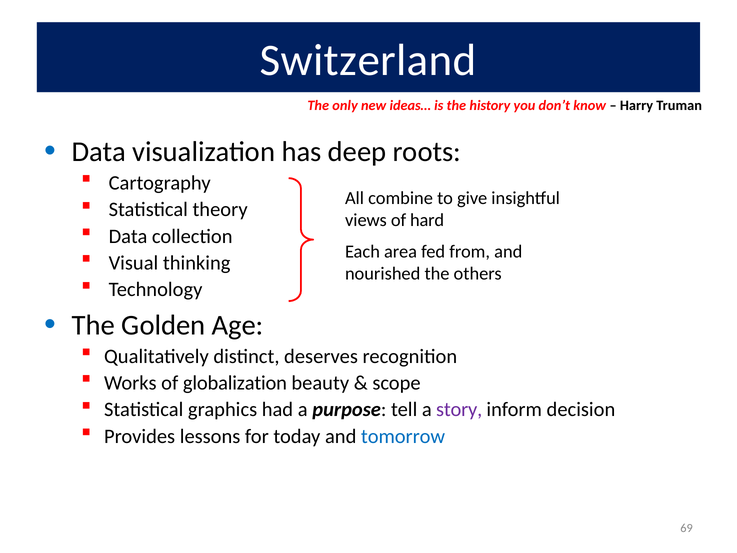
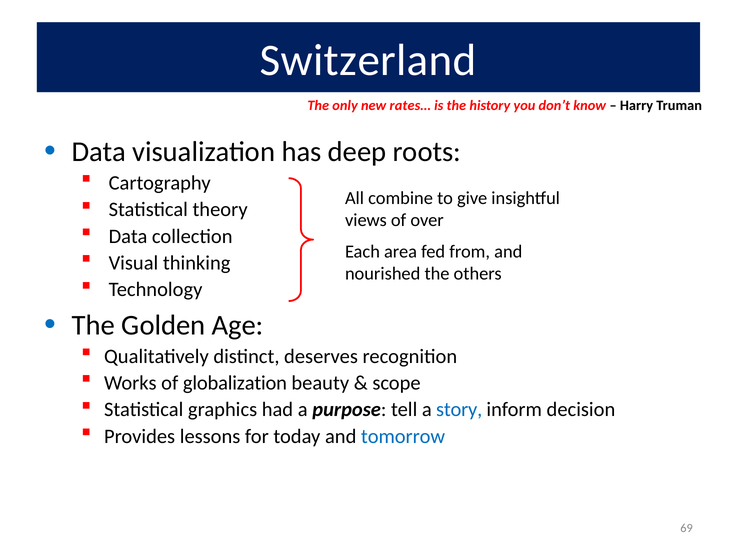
ideas…: ideas… -> rates…
hard: hard -> over
story colour: purple -> blue
